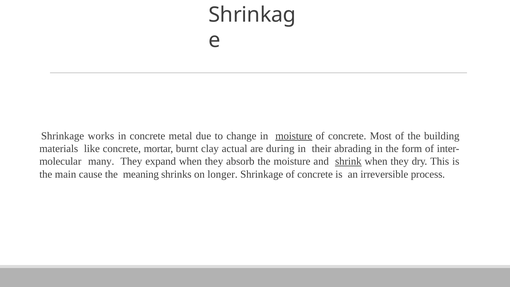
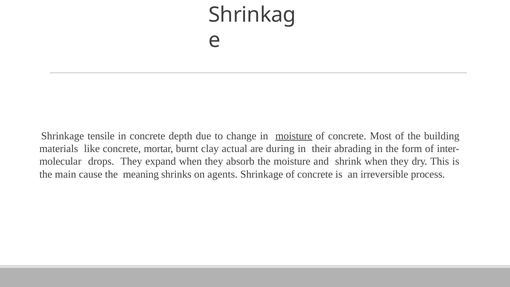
works: works -> tensile
metal: metal -> depth
many: many -> drops
shrink underline: present -> none
longer: longer -> agents
